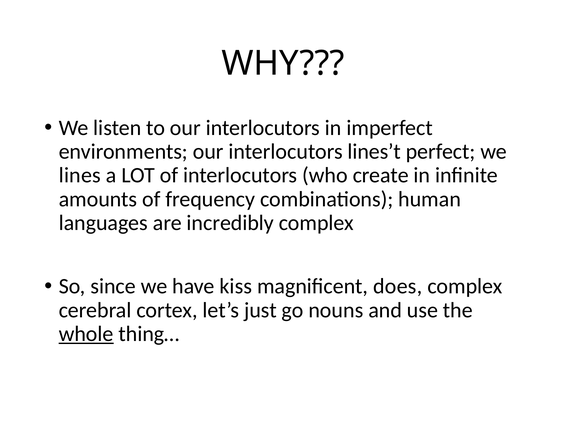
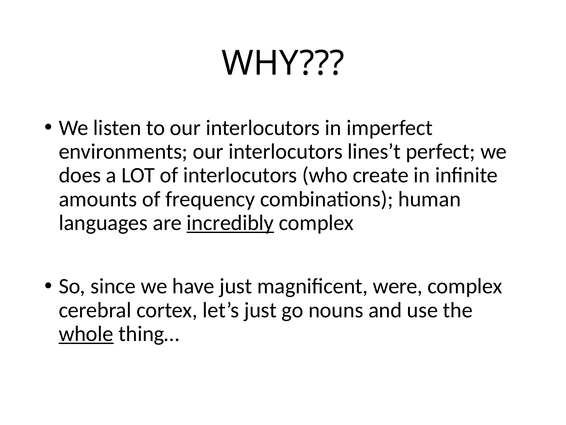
lines: lines -> does
incredibly underline: none -> present
have kiss: kiss -> just
does: does -> were
